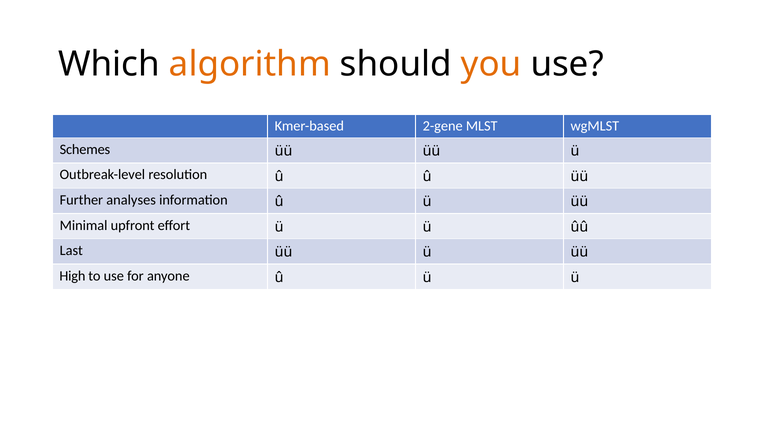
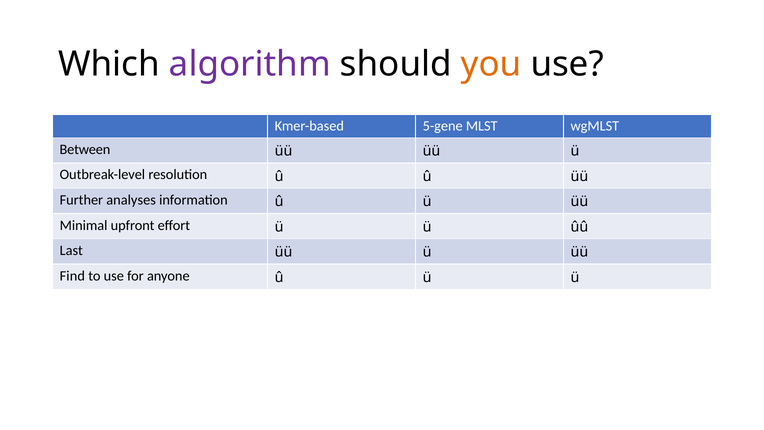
algorithm colour: orange -> purple
2-gene: 2-gene -> 5-gene
Schemes: Schemes -> Between
High: High -> Find
